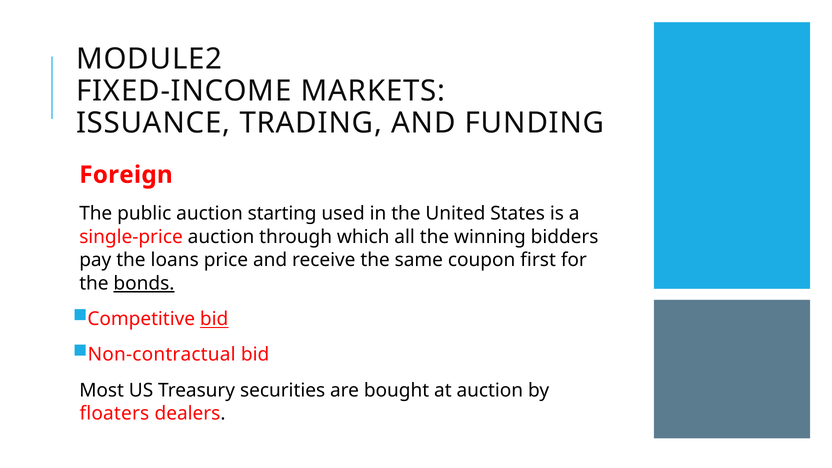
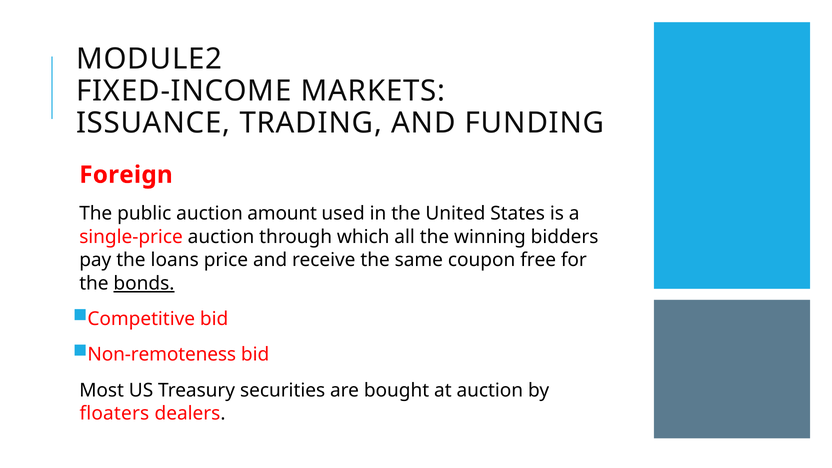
starting: starting -> amount
first: first -> free
bid at (214, 319) underline: present -> none
Non-contractual: Non-contractual -> Non-remoteness
